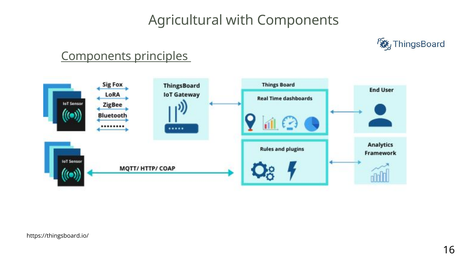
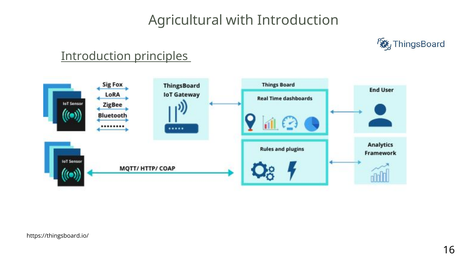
with Components: Components -> Introduction
Components at (96, 56): Components -> Introduction
